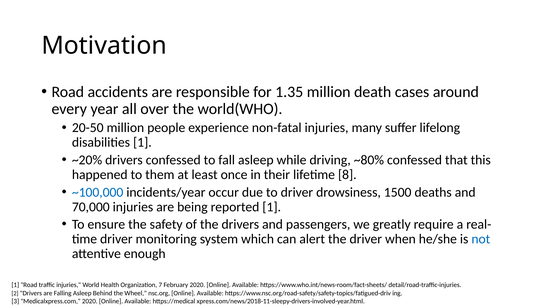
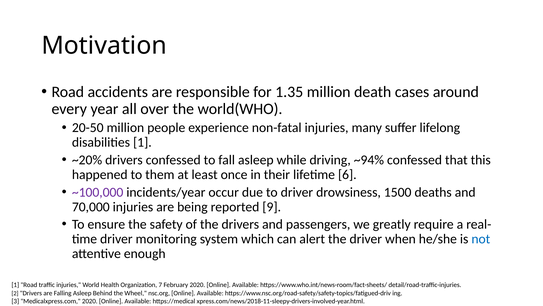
~80%: ~80% -> ~94%
8: 8 -> 6
~100,000 colour: blue -> purple
reported 1: 1 -> 9
